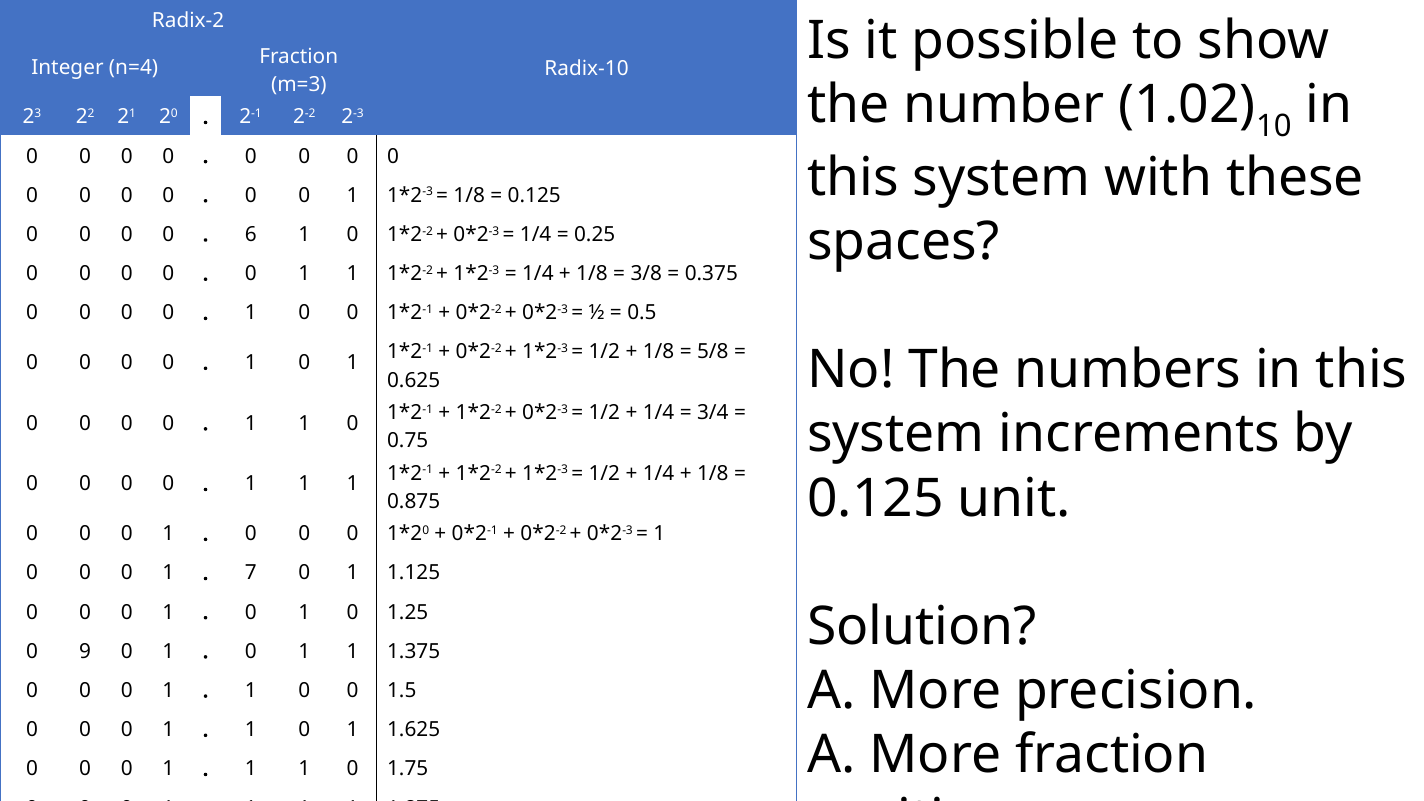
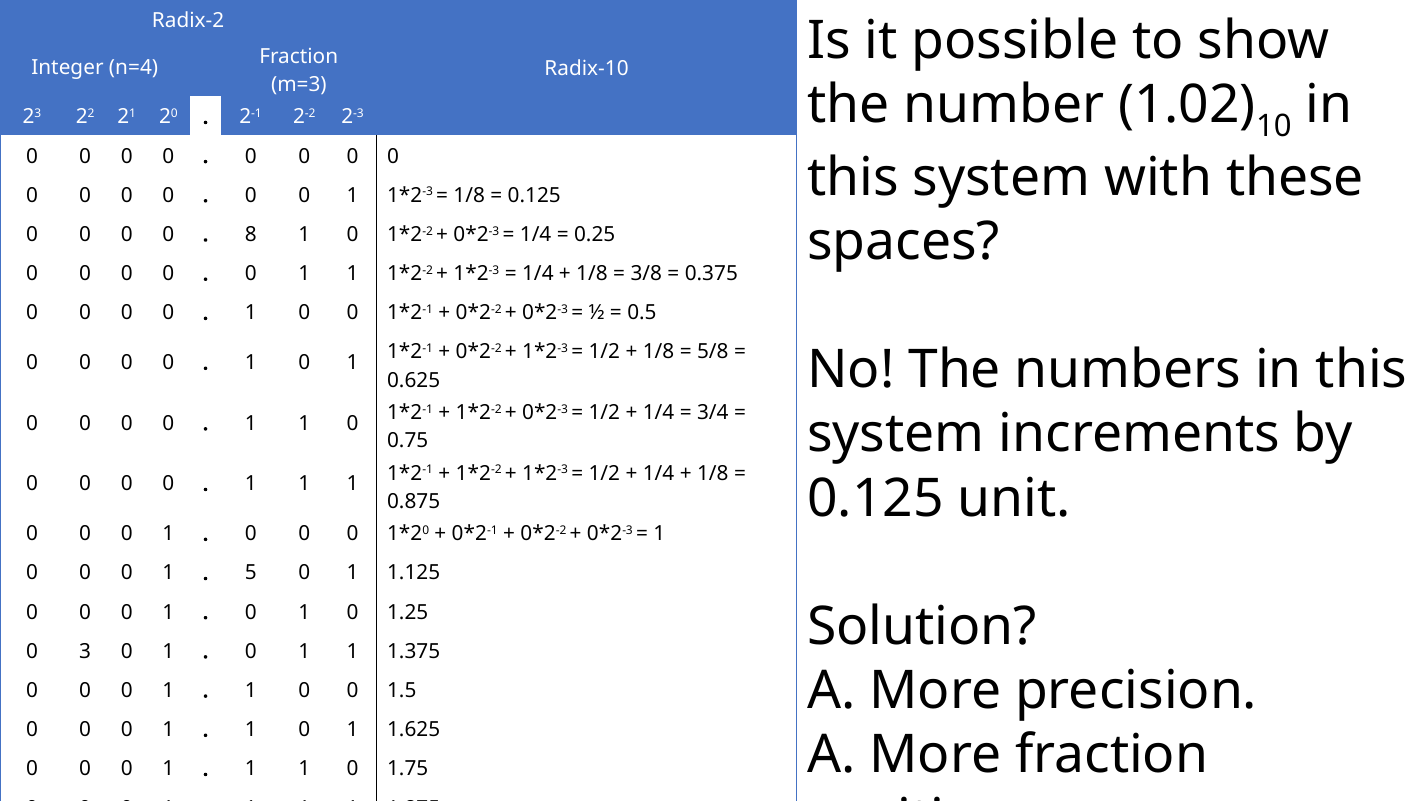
6: 6 -> 8
7: 7 -> 5
9: 9 -> 3
